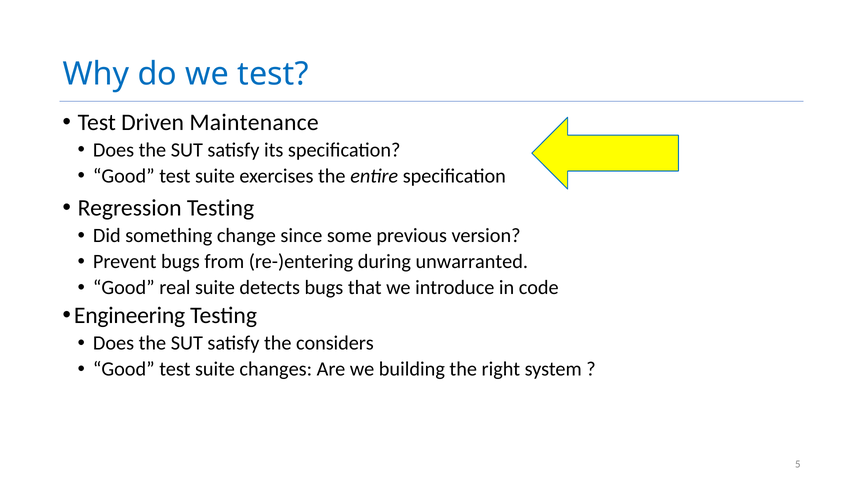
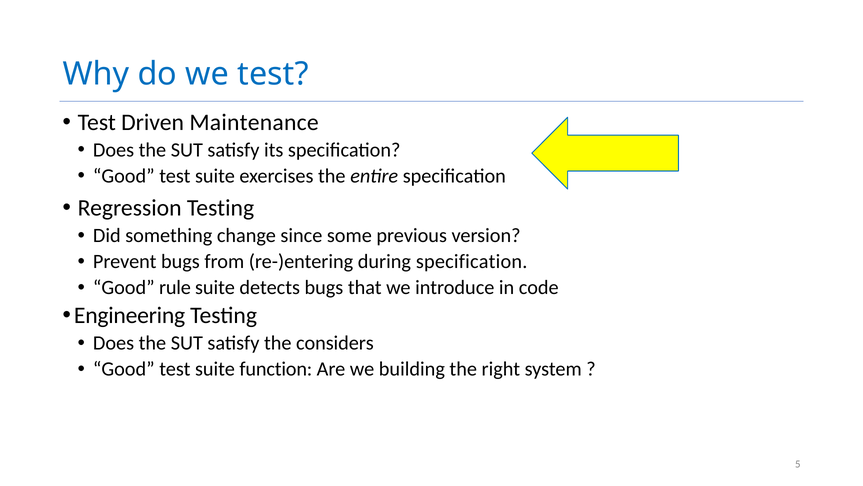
during unwarranted: unwarranted -> specification
real: real -> rule
changes: changes -> function
